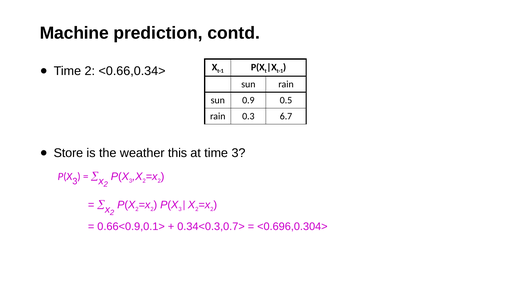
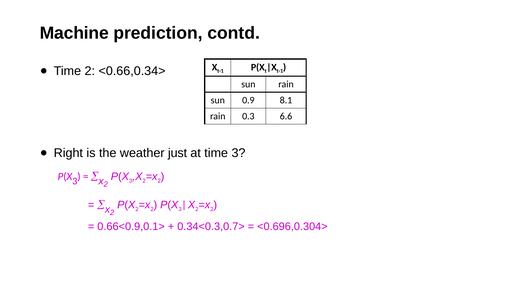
0.5: 0.5 -> 8.1
6.7: 6.7 -> 6.6
Store: Store -> Right
this: this -> just
